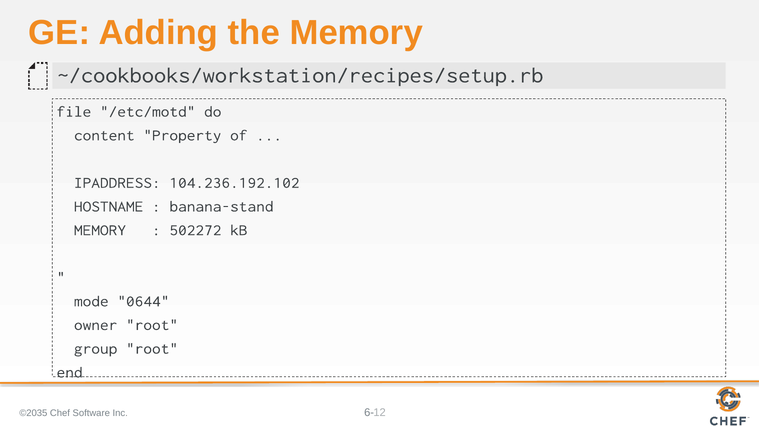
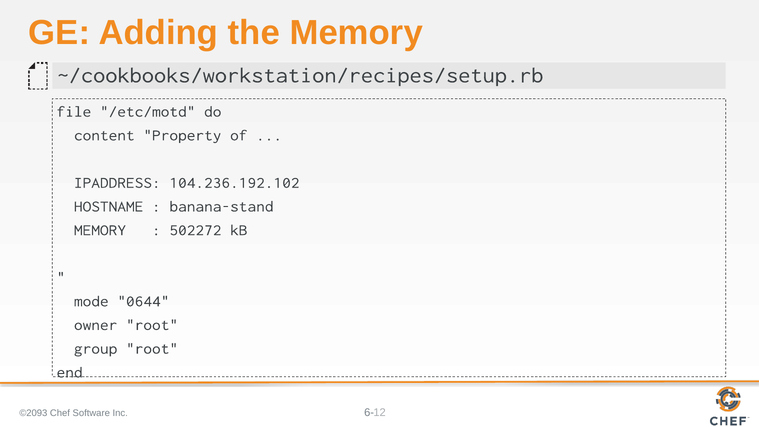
©2035: ©2035 -> ©2093
